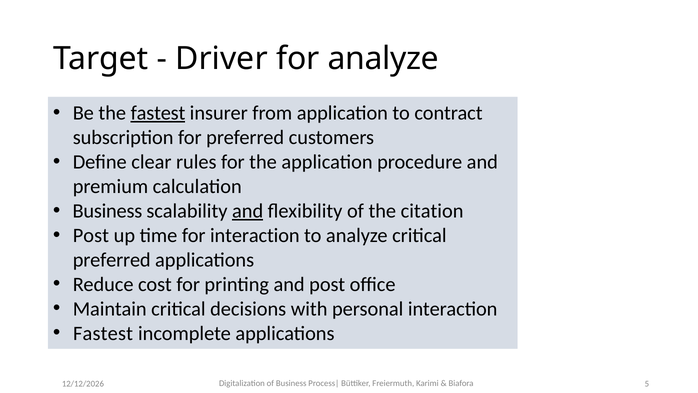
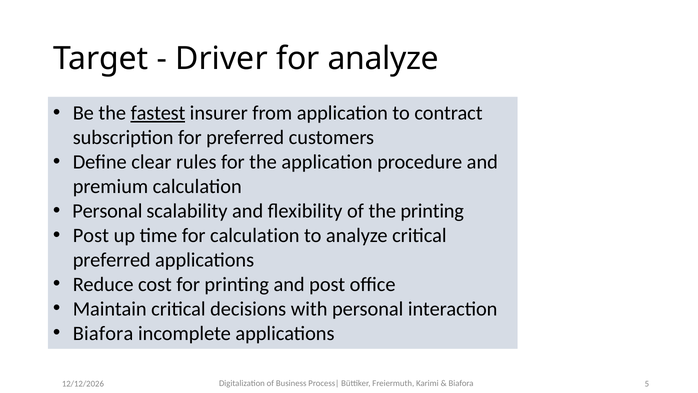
Business at (107, 211): Business -> Personal
and at (248, 211) underline: present -> none
the citation: citation -> printing
for interaction: interaction -> calculation
Fastest at (103, 333): Fastest -> Biafora
